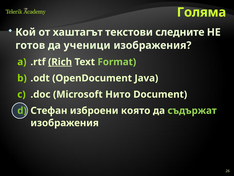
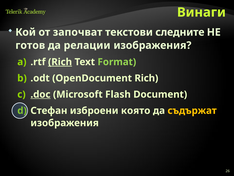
Голяма: Голяма -> Винаги
хаштагът: хаштагът -> започват
ученици: ученици -> релации
OpenDocument Java: Java -> Rich
.doc underline: none -> present
Нито: Нито -> Flash
съдържат colour: light green -> yellow
